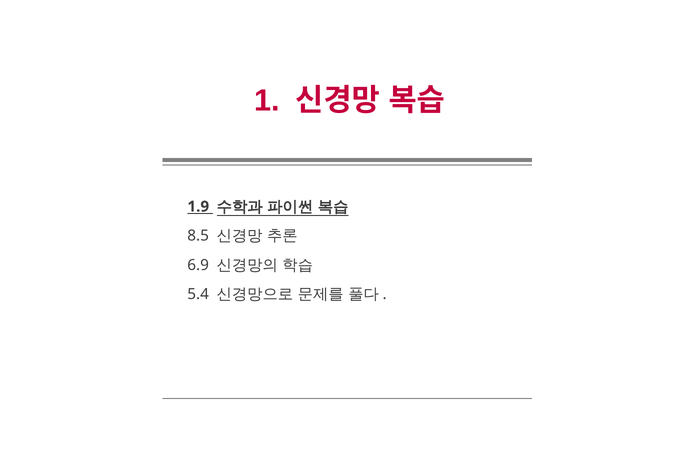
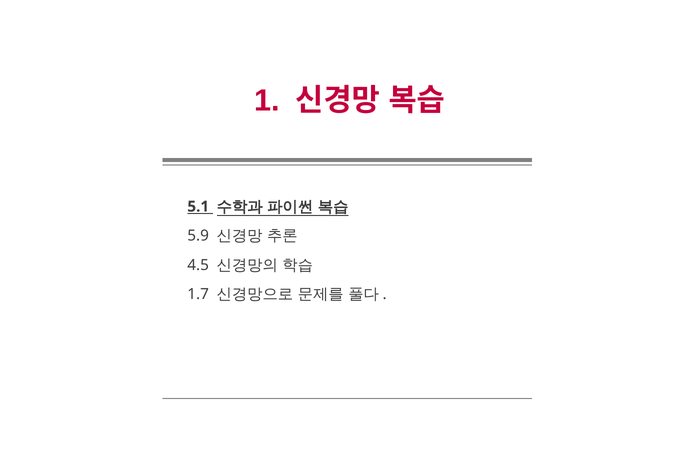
1.9: 1.9 -> 5.1
8.5: 8.5 -> 5.9
6.9: 6.9 -> 4.5
5.4: 5.4 -> 1.7
